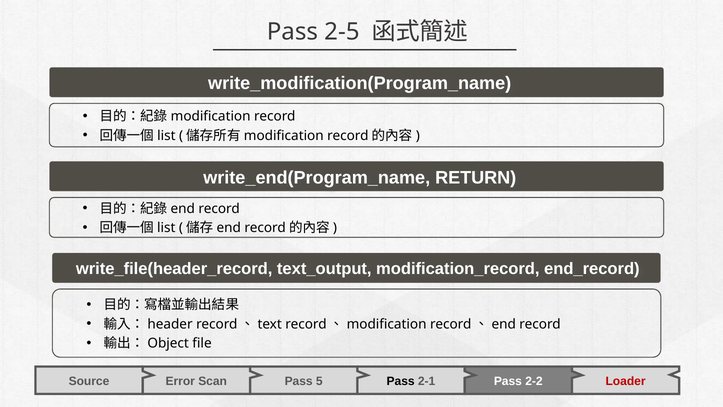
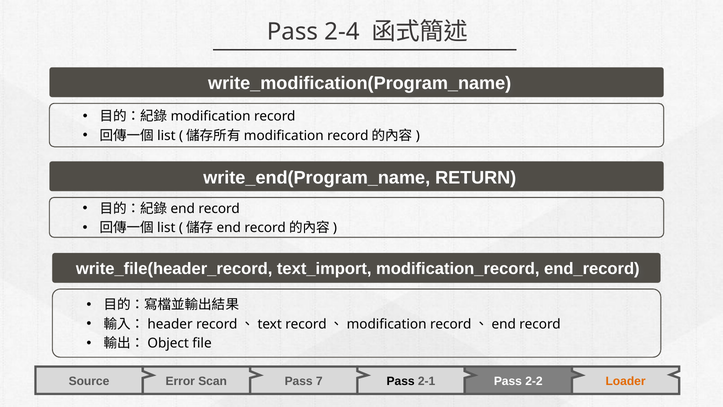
2-5: 2-5 -> 2-4
text_output: text_output -> text_import
Loader colour: red -> orange
5: 5 -> 7
